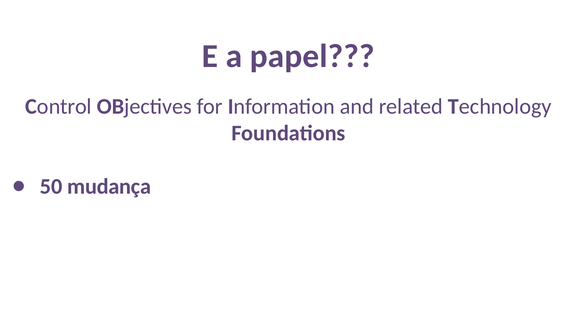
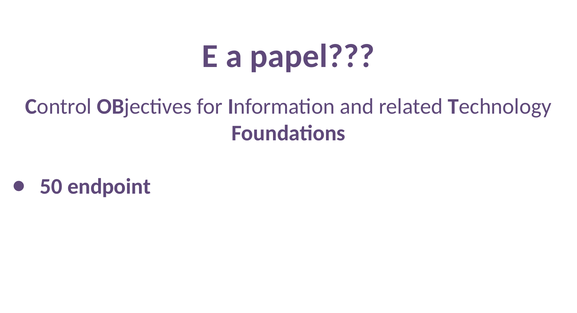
mudança: mudança -> endpoint
